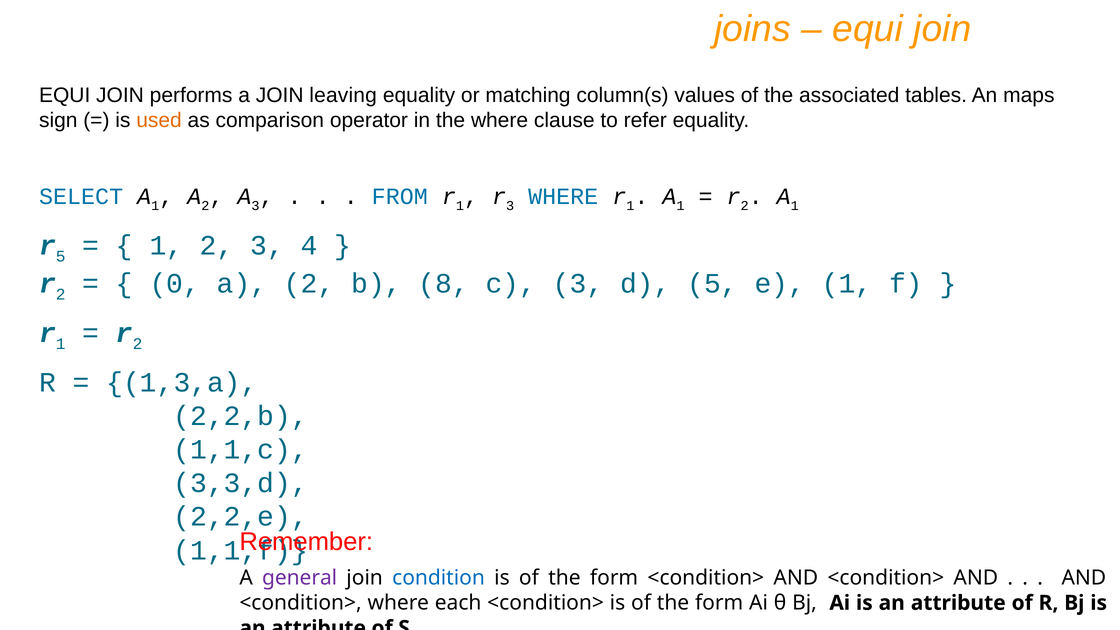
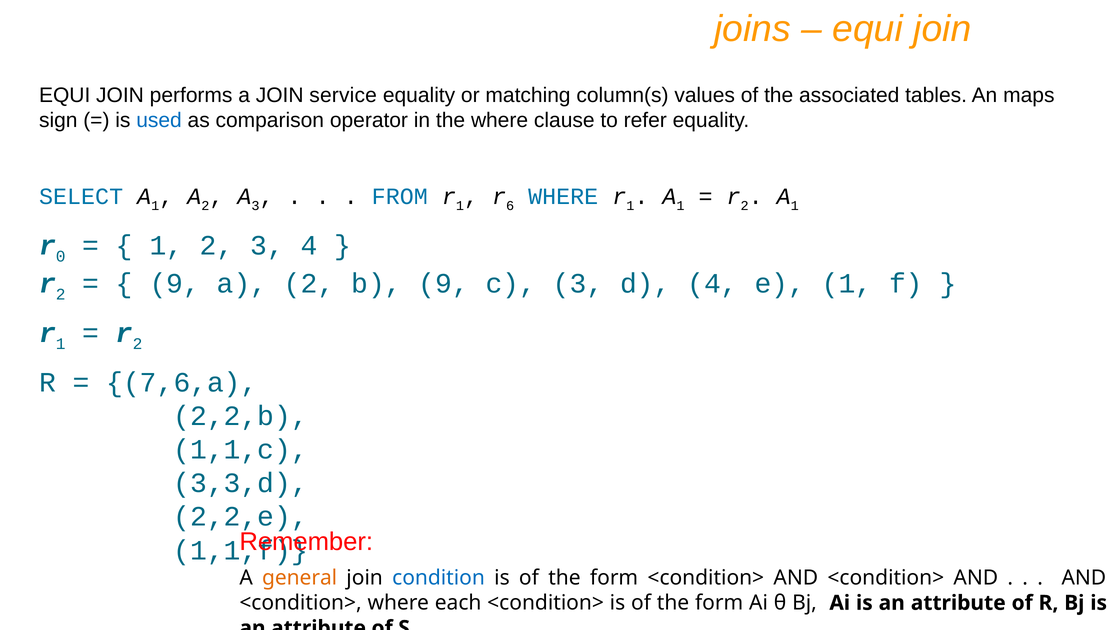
leaving: leaving -> service
used colour: orange -> blue
r 3: 3 -> 6
r 5: 5 -> 0
0 at (175, 283): 0 -> 9
b 8: 8 -> 9
d 5: 5 -> 4
1,3,a: 1,3,a -> 7,6,a
general colour: purple -> orange
